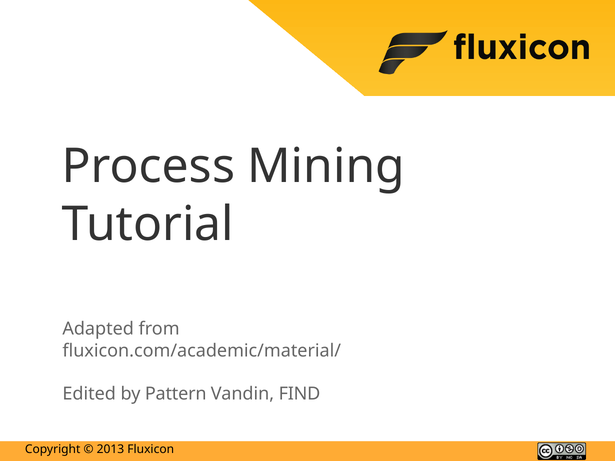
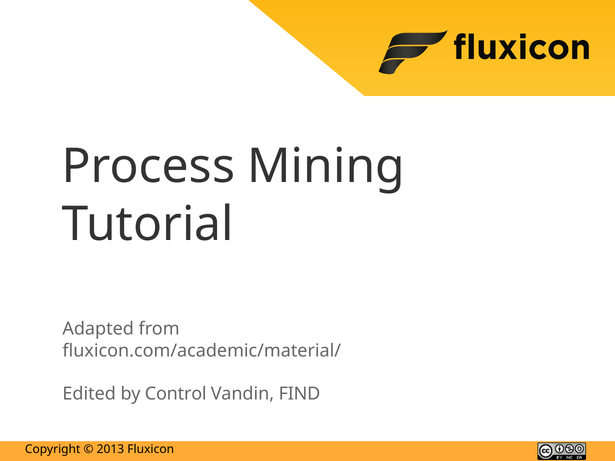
Pattern: Pattern -> Control
